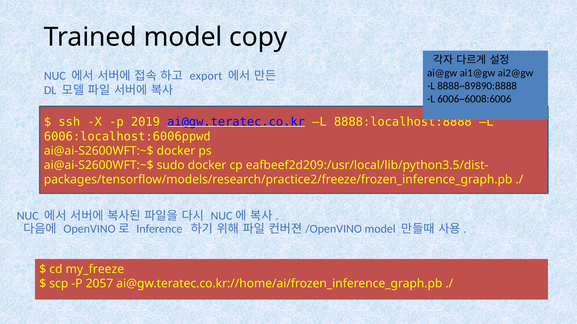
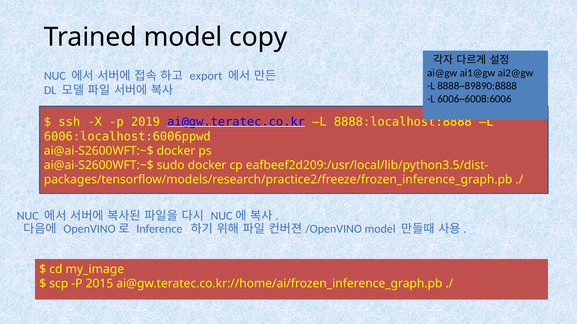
my_freeze: my_freeze -> my_image
2057: 2057 -> 2015
